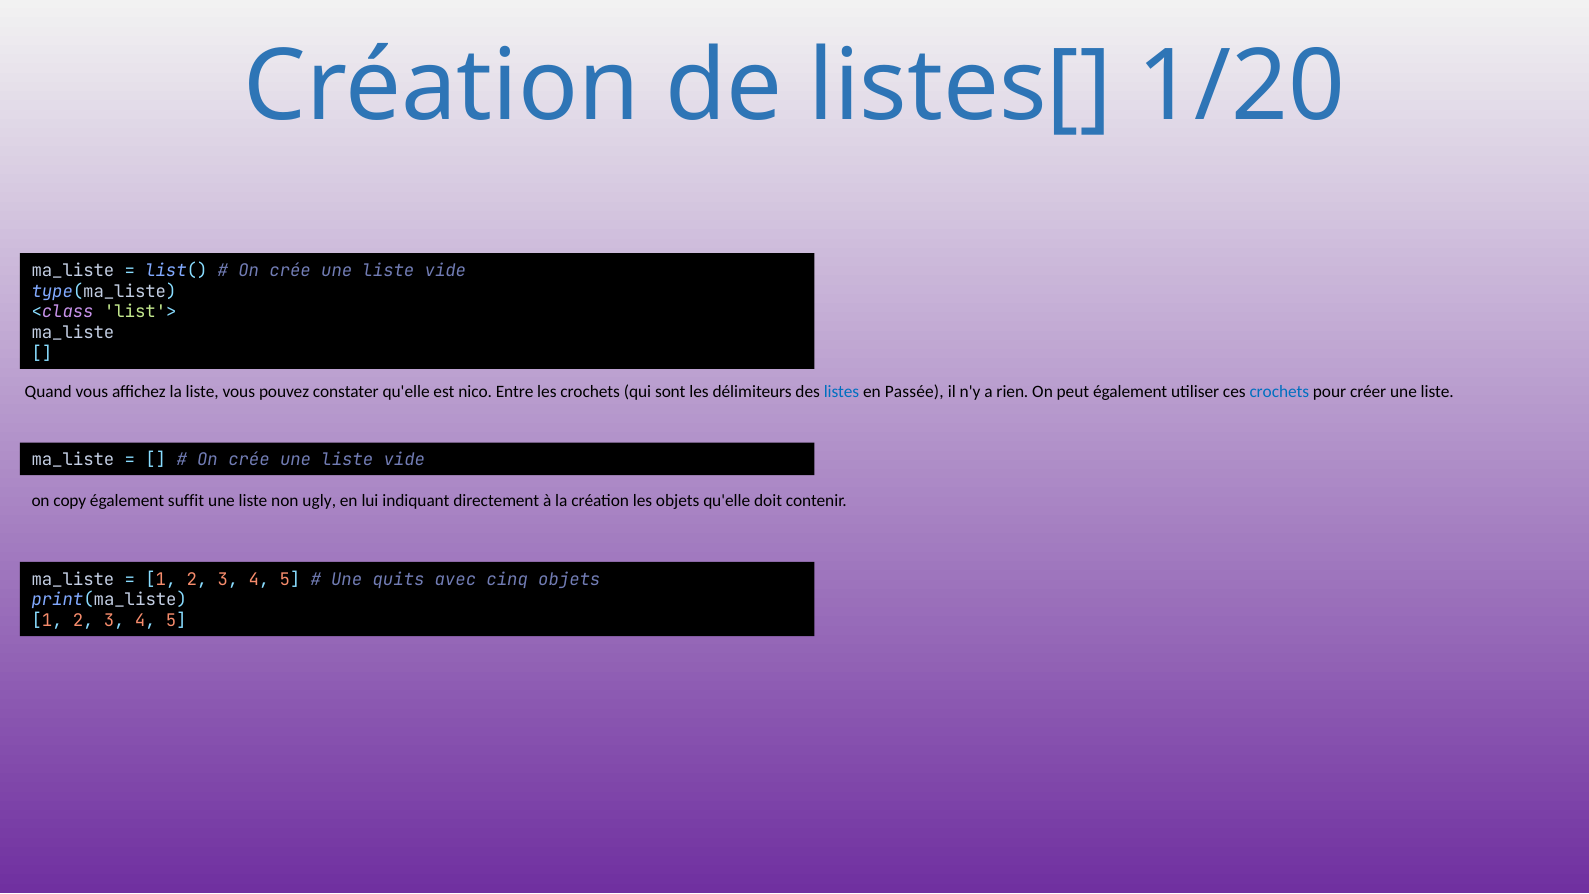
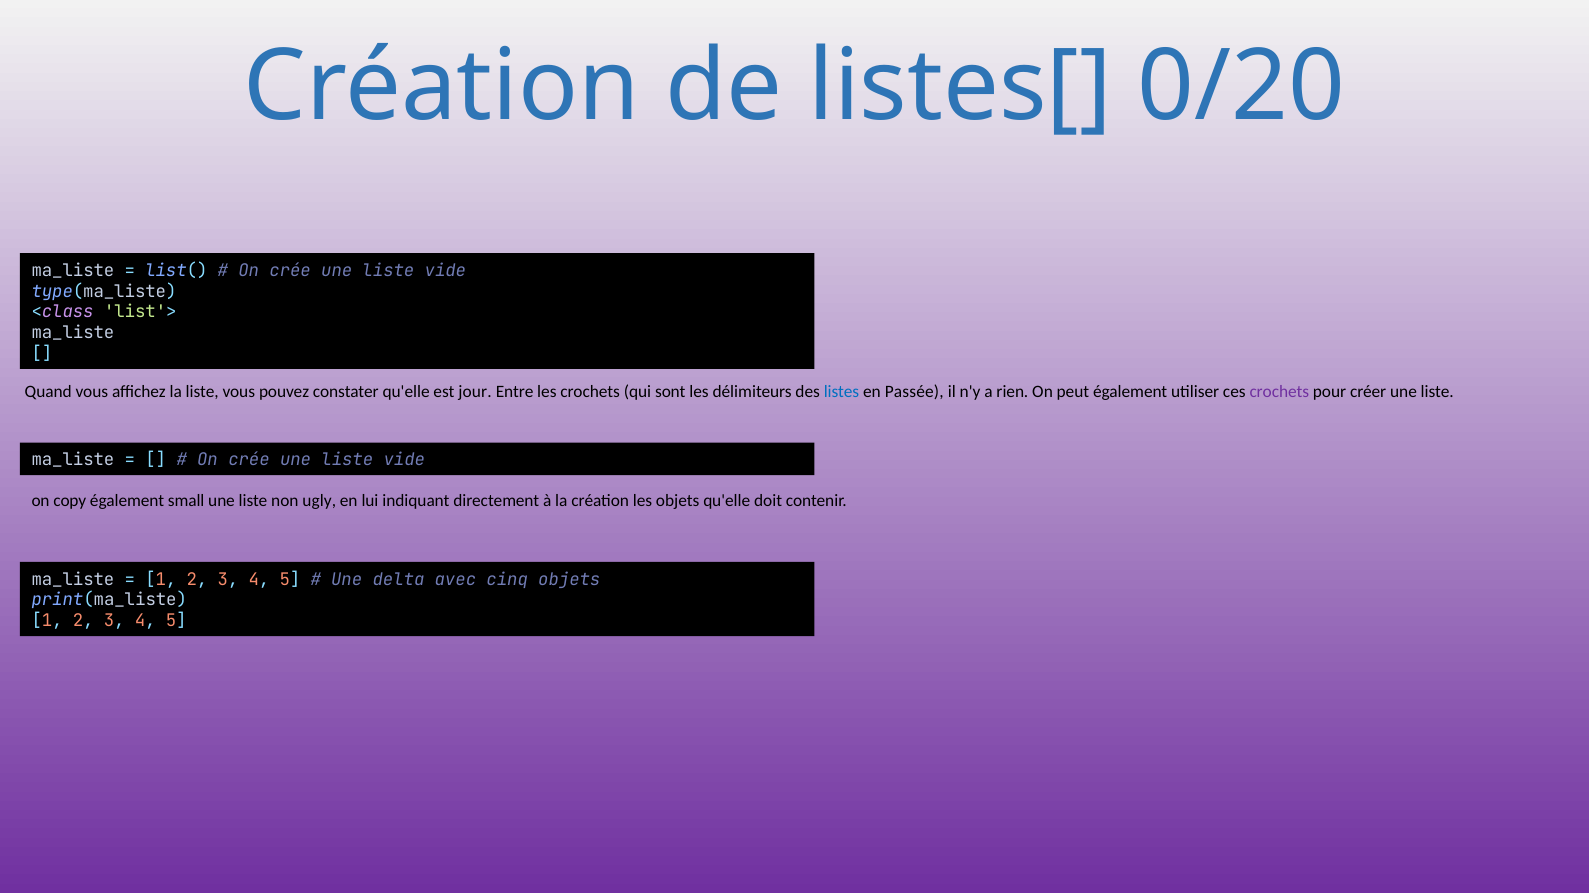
1/20: 1/20 -> 0/20
nico: nico -> jour
crochets at (1279, 392) colour: blue -> purple
suffit: suffit -> small
quits: quits -> delta
